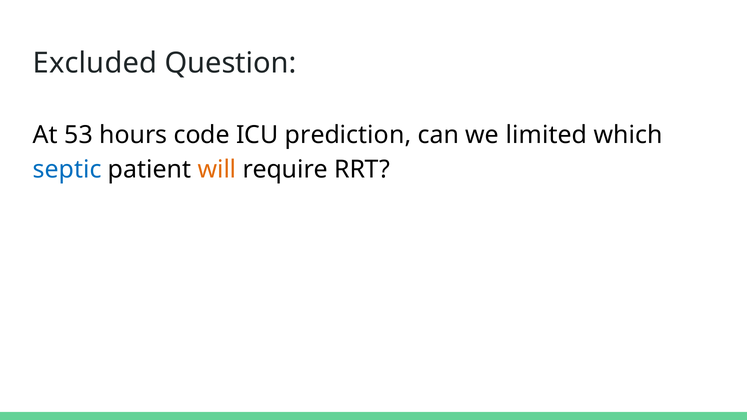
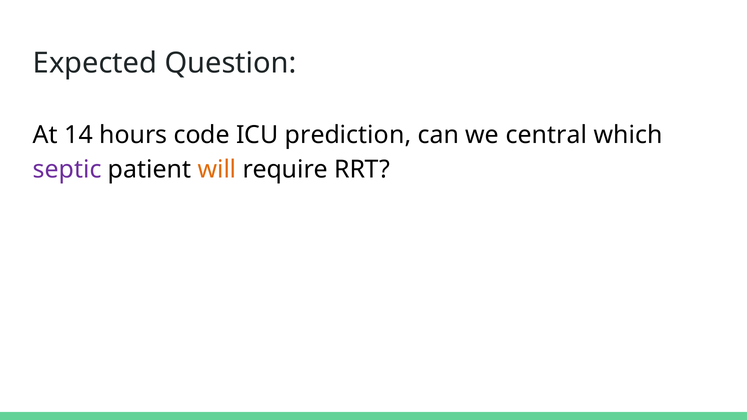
Excluded: Excluded -> Expected
53: 53 -> 14
limited: limited -> central
septic colour: blue -> purple
